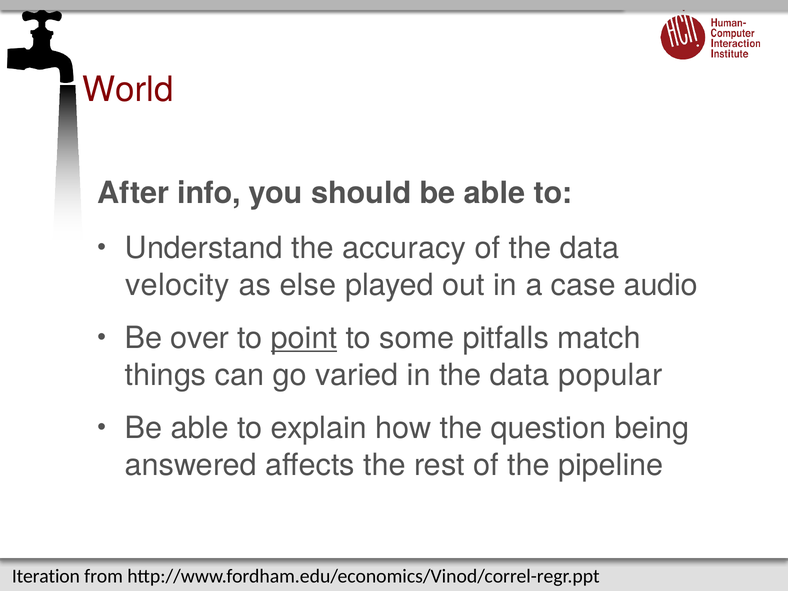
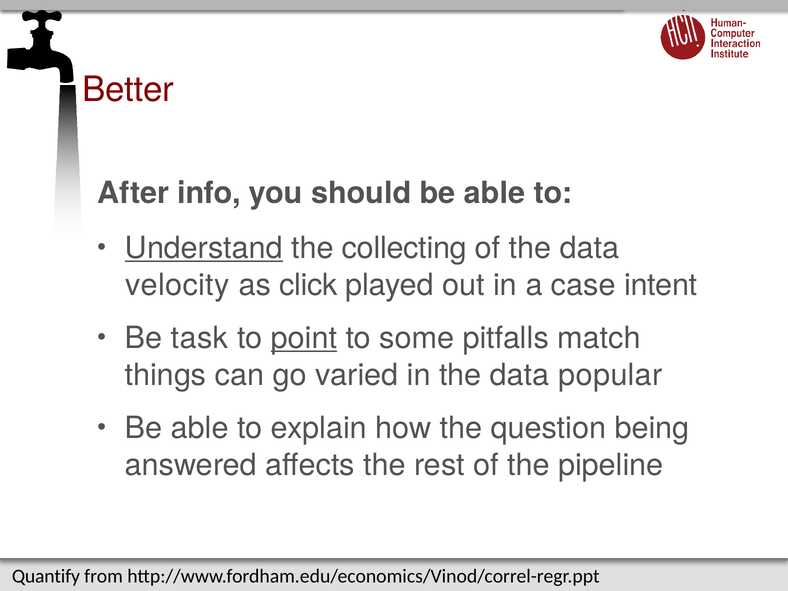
World: World -> Better
Understand underline: none -> present
accuracy: accuracy -> collecting
else: else -> click
audio: audio -> intent
over: over -> task
Iteration: Iteration -> Quantify
